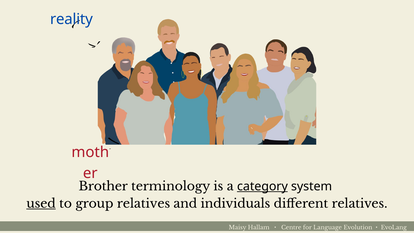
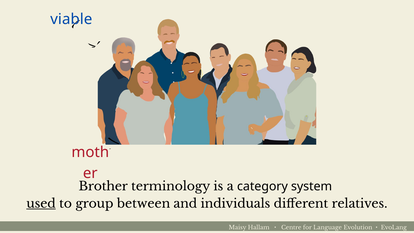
reality: reality -> viable
category underline: present -> none
group relatives: relatives -> between
